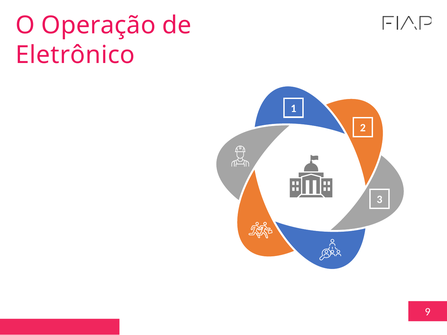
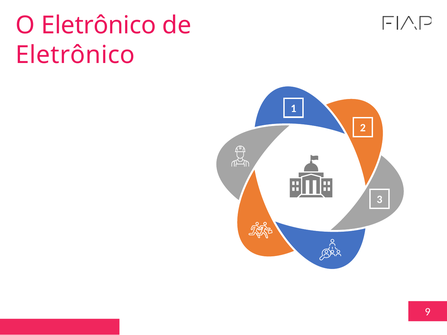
O Operação: Operação -> Eletrônico
